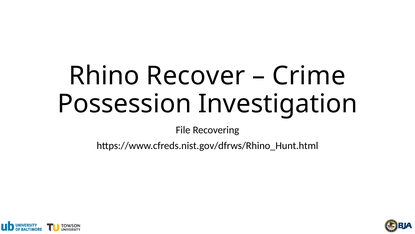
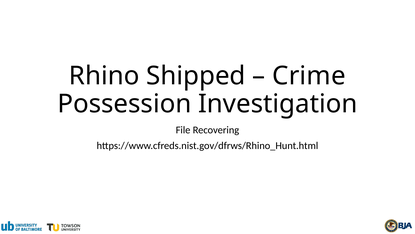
Recover: Recover -> Shipped
